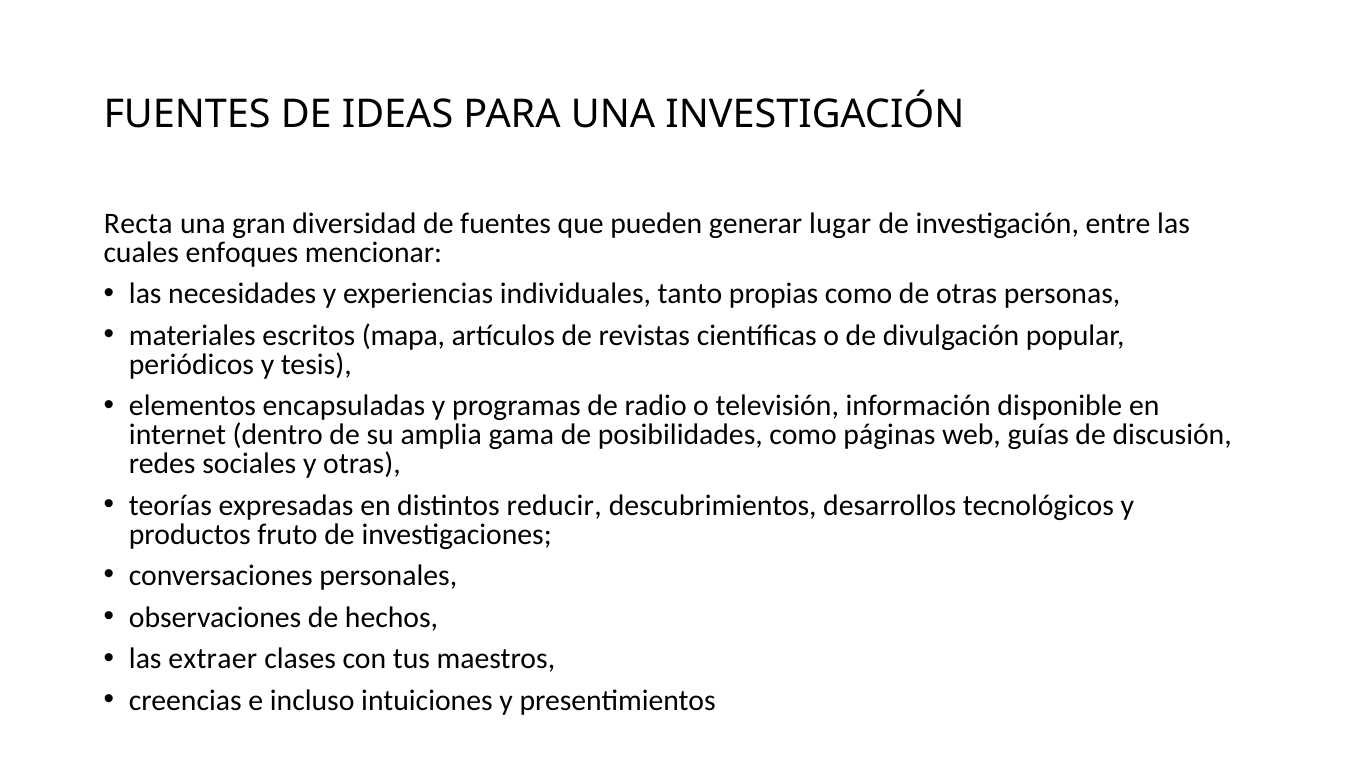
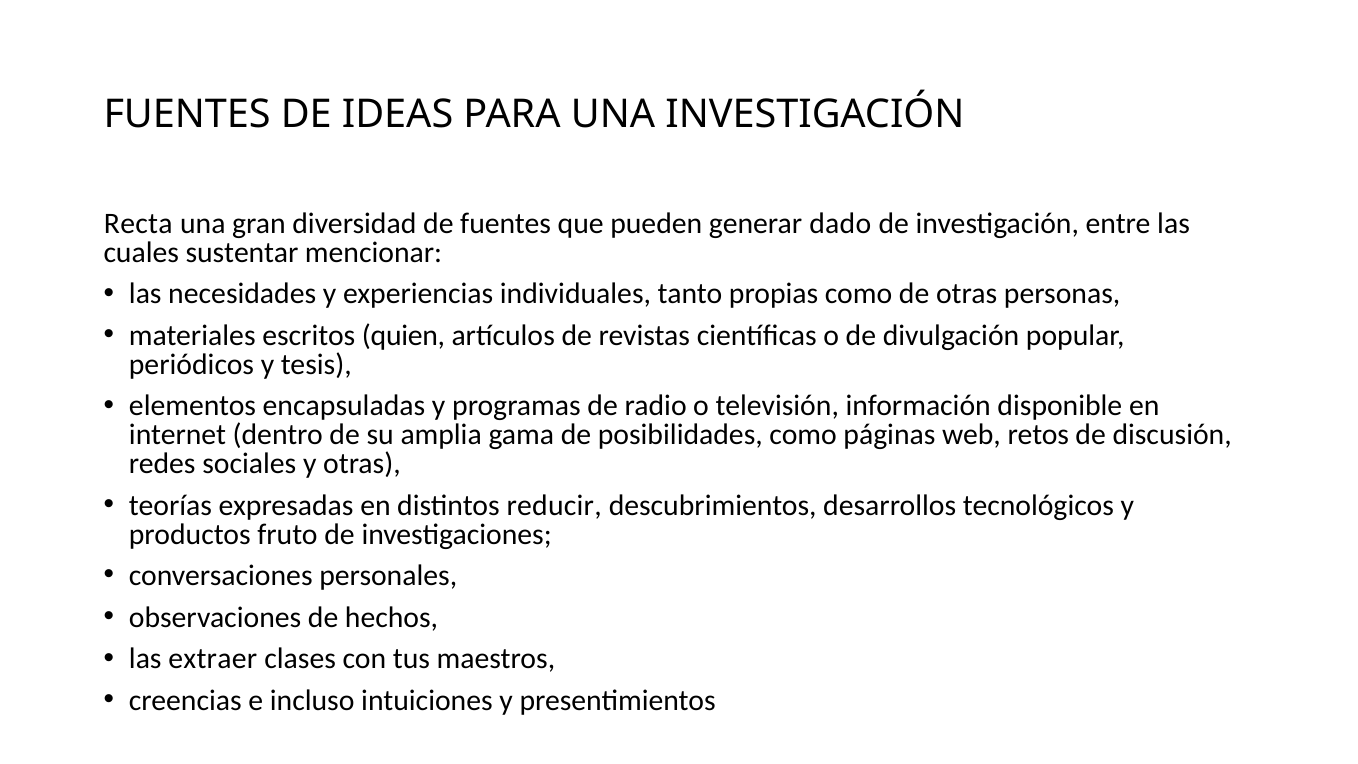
lugar: lugar -> dado
enfoques: enfoques -> sustentar
mapa: mapa -> quien
guías: guías -> retos
